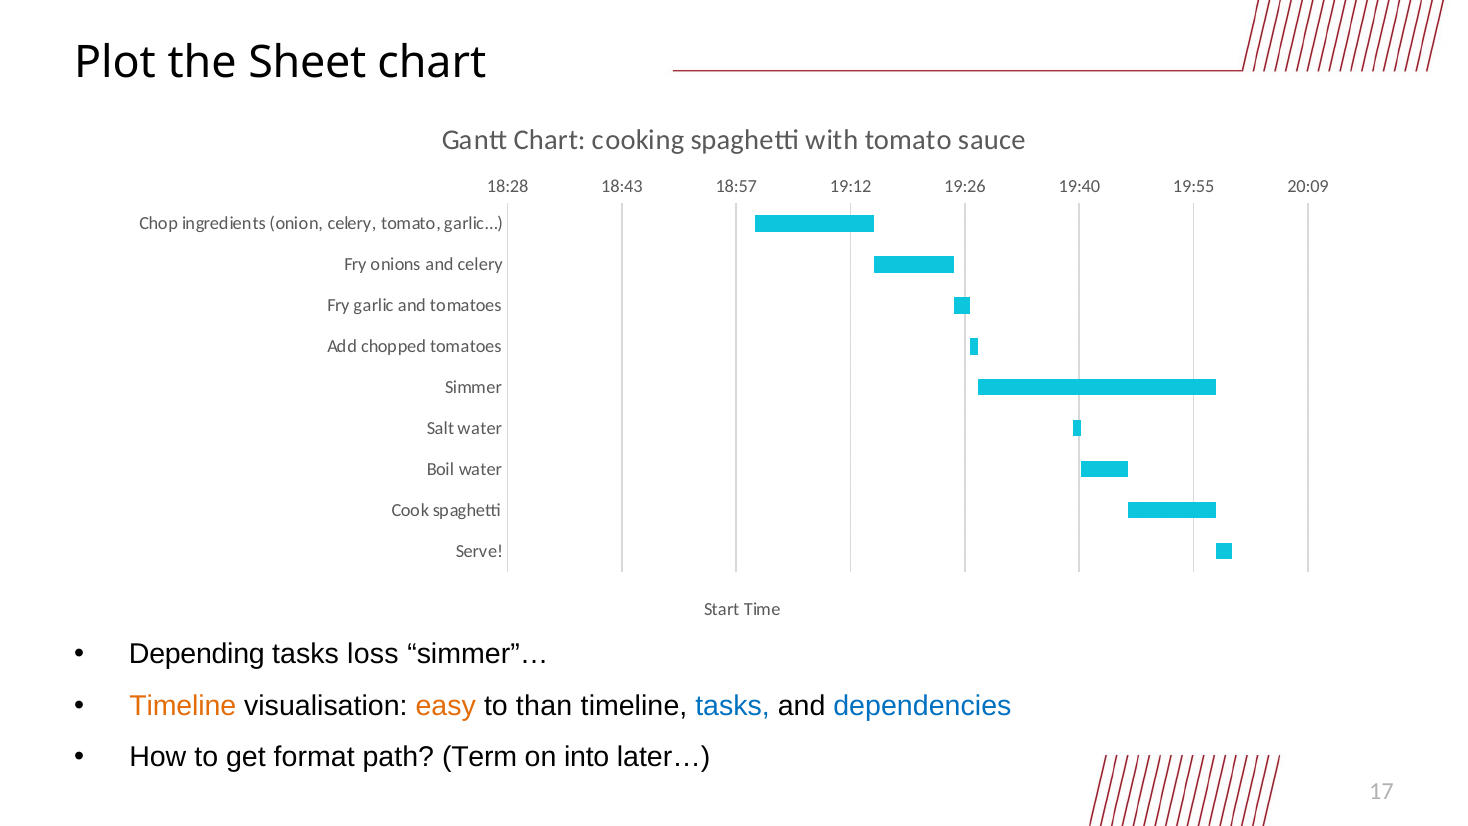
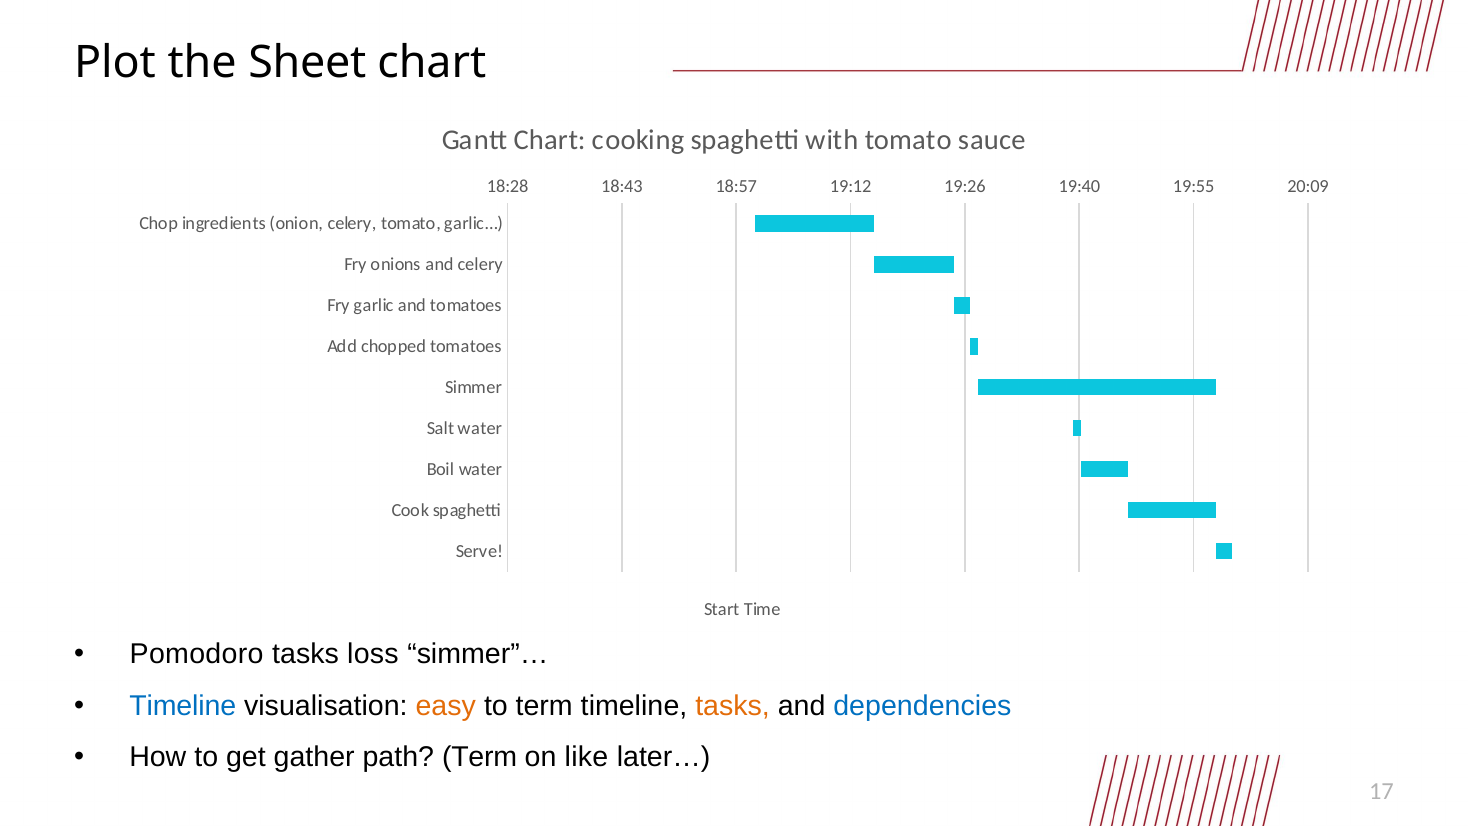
Depending: Depending -> Pomodoro
Timeline at (183, 706) colour: orange -> blue
to than: than -> term
tasks at (733, 706) colour: blue -> orange
format: format -> gather
into: into -> like
